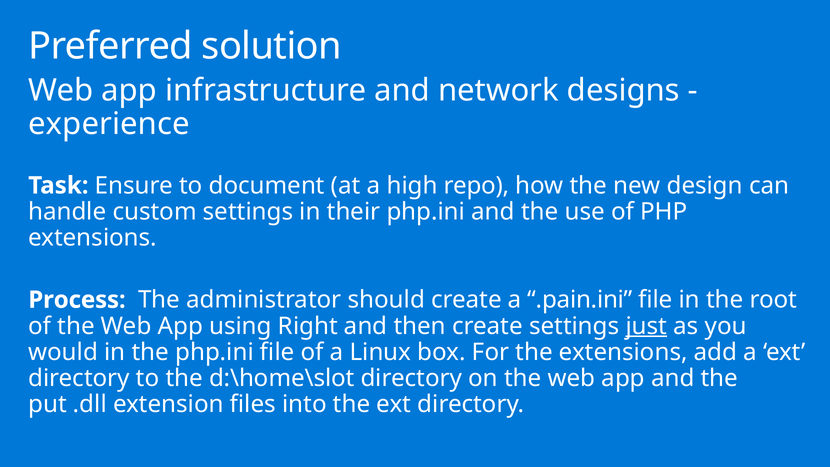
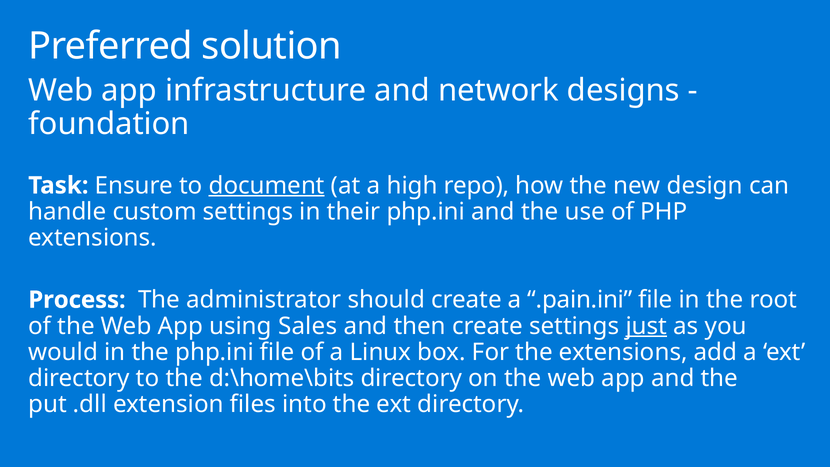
experience: experience -> foundation
document underline: none -> present
Right: Right -> Sales
d:\home\slot: d:\home\slot -> d:\home\bits
